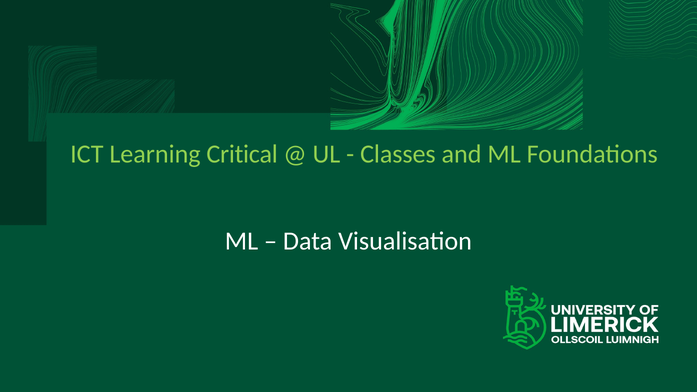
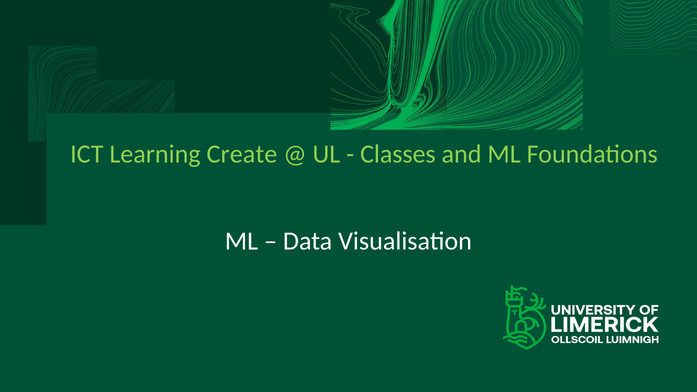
Critical: Critical -> Create
